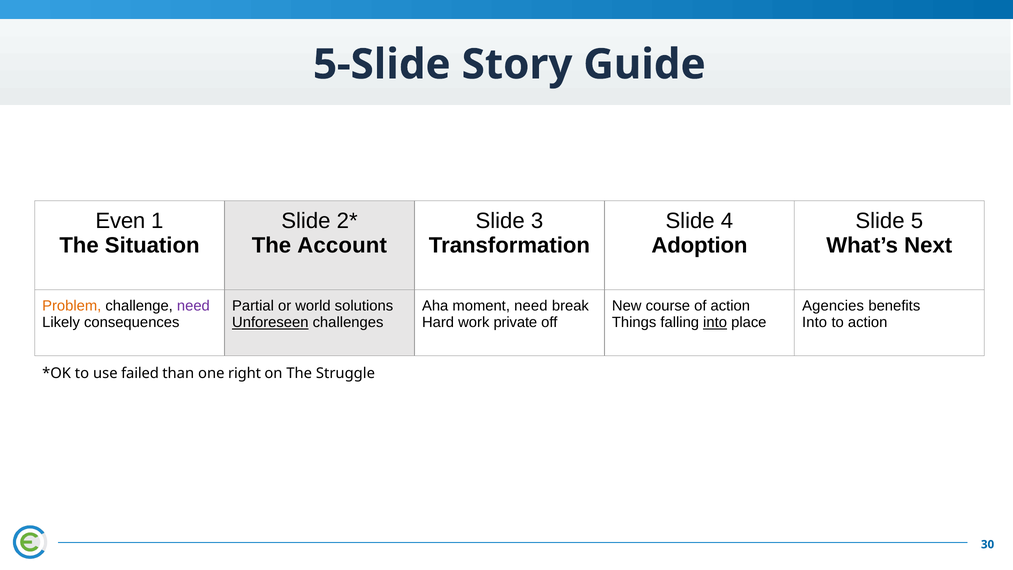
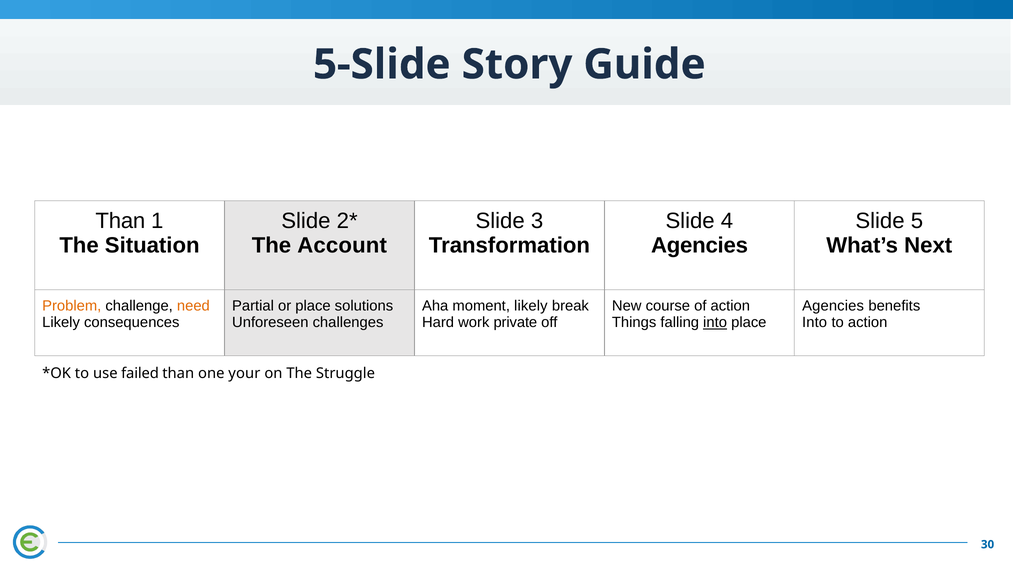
Even at (120, 221): Even -> Than
Adoption at (699, 246): Adoption -> Agencies
need at (193, 306) colour: purple -> orange
or world: world -> place
moment need: need -> likely
Unforeseen underline: present -> none
right: right -> your
